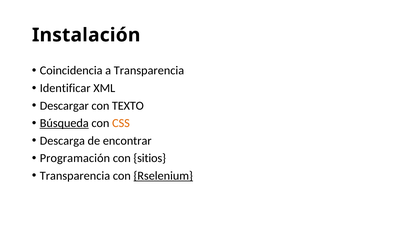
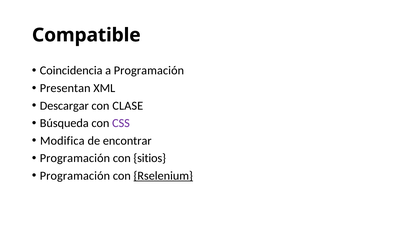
Instalación: Instalación -> Compatible
a Transparencia: Transparencia -> Programación
Identificar: Identificar -> Presentan
TEXTO: TEXTO -> CLASE
Búsqueda underline: present -> none
CSS colour: orange -> purple
Descarga: Descarga -> Modifica
Transparencia at (75, 176): Transparencia -> Programación
